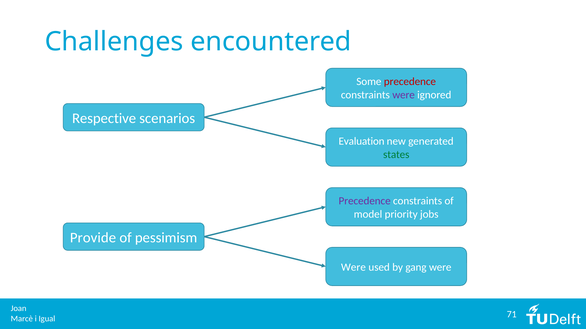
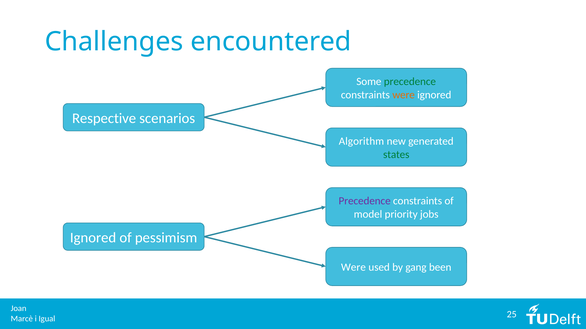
precedence at (410, 82) colour: red -> green
were at (404, 95) colour: purple -> orange
Evaluation: Evaluation -> Algorithm
Provide at (93, 238): Provide -> Ignored
gang were: were -> been
71: 71 -> 25
